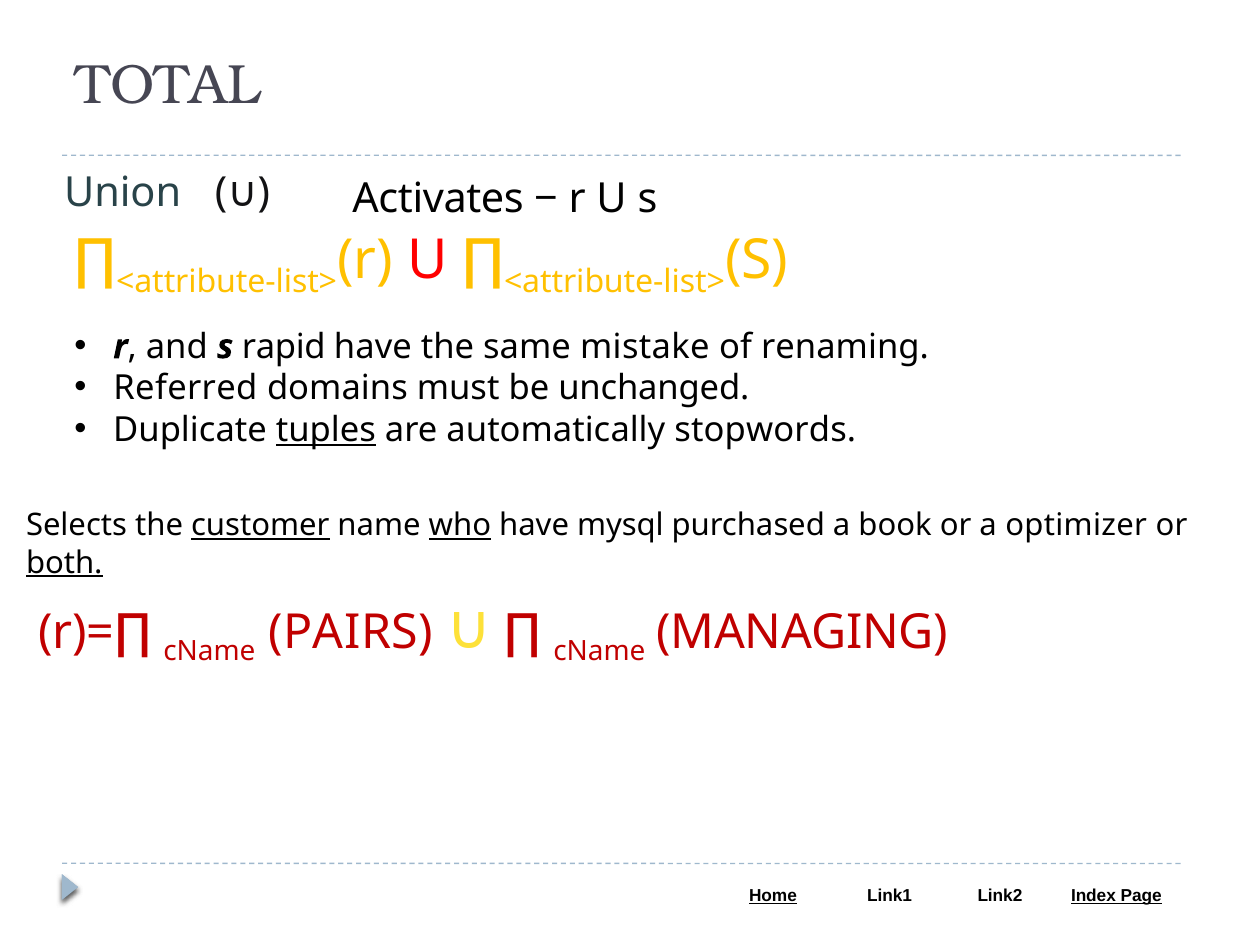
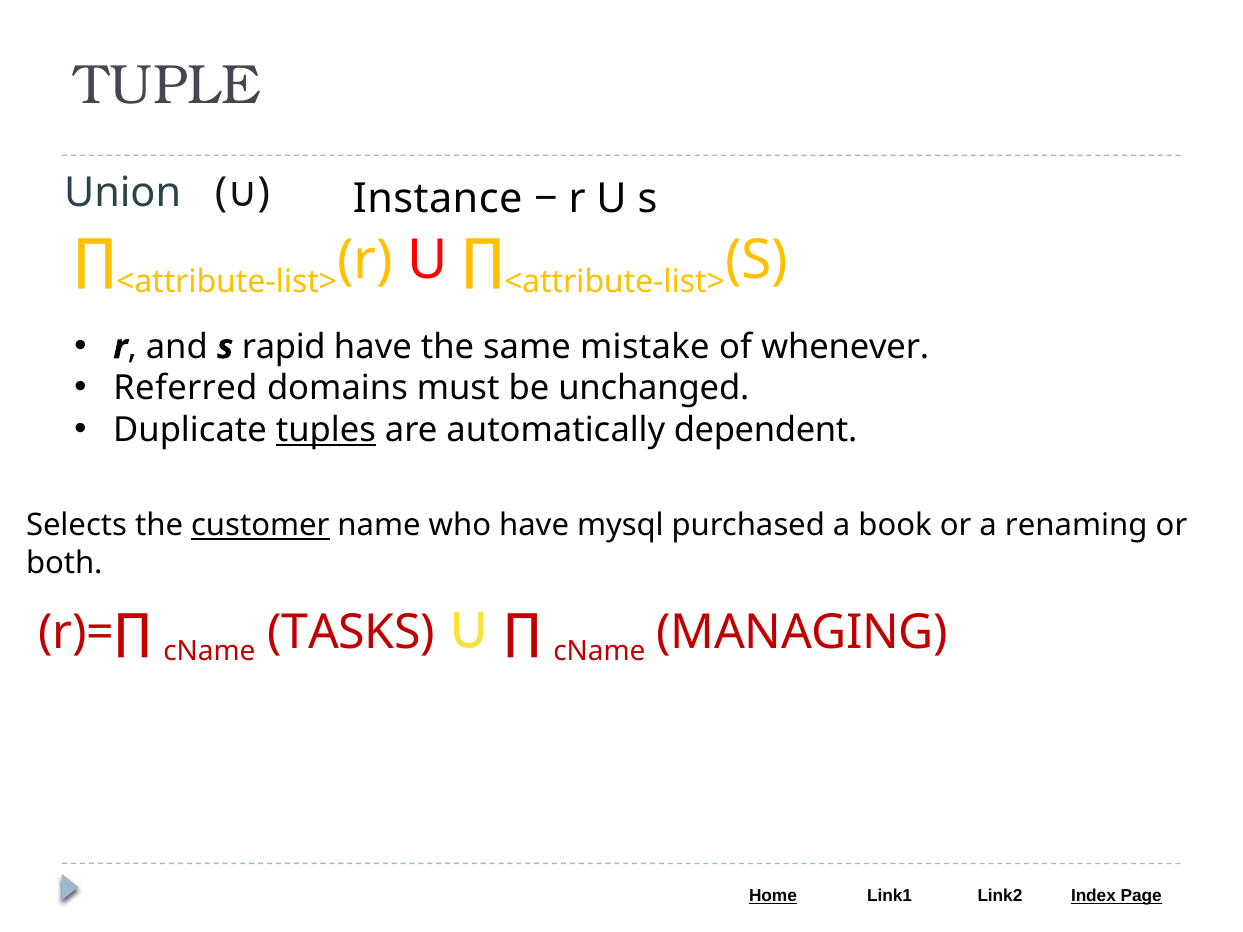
TOTAL: TOTAL -> TUPLE
Activates: Activates -> Instance
renaming: renaming -> whenever
stopwords: stopwords -> dependent
who underline: present -> none
optimizer: optimizer -> renaming
both underline: present -> none
PAIRS: PAIRS -> TASKS
